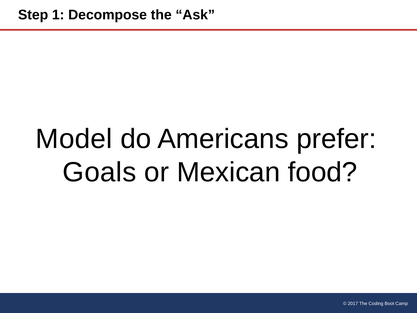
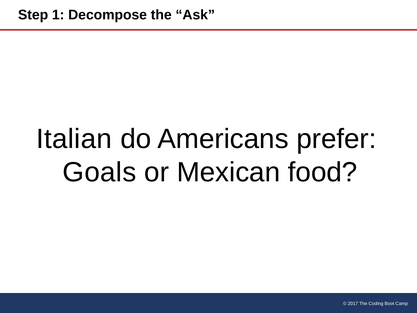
Model: Model -> Italian
